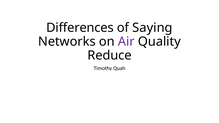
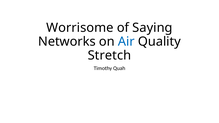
Differences: Differences -> Worrisome
Air colour: purple -> blue
Reduce: Reduce -> Stretch
